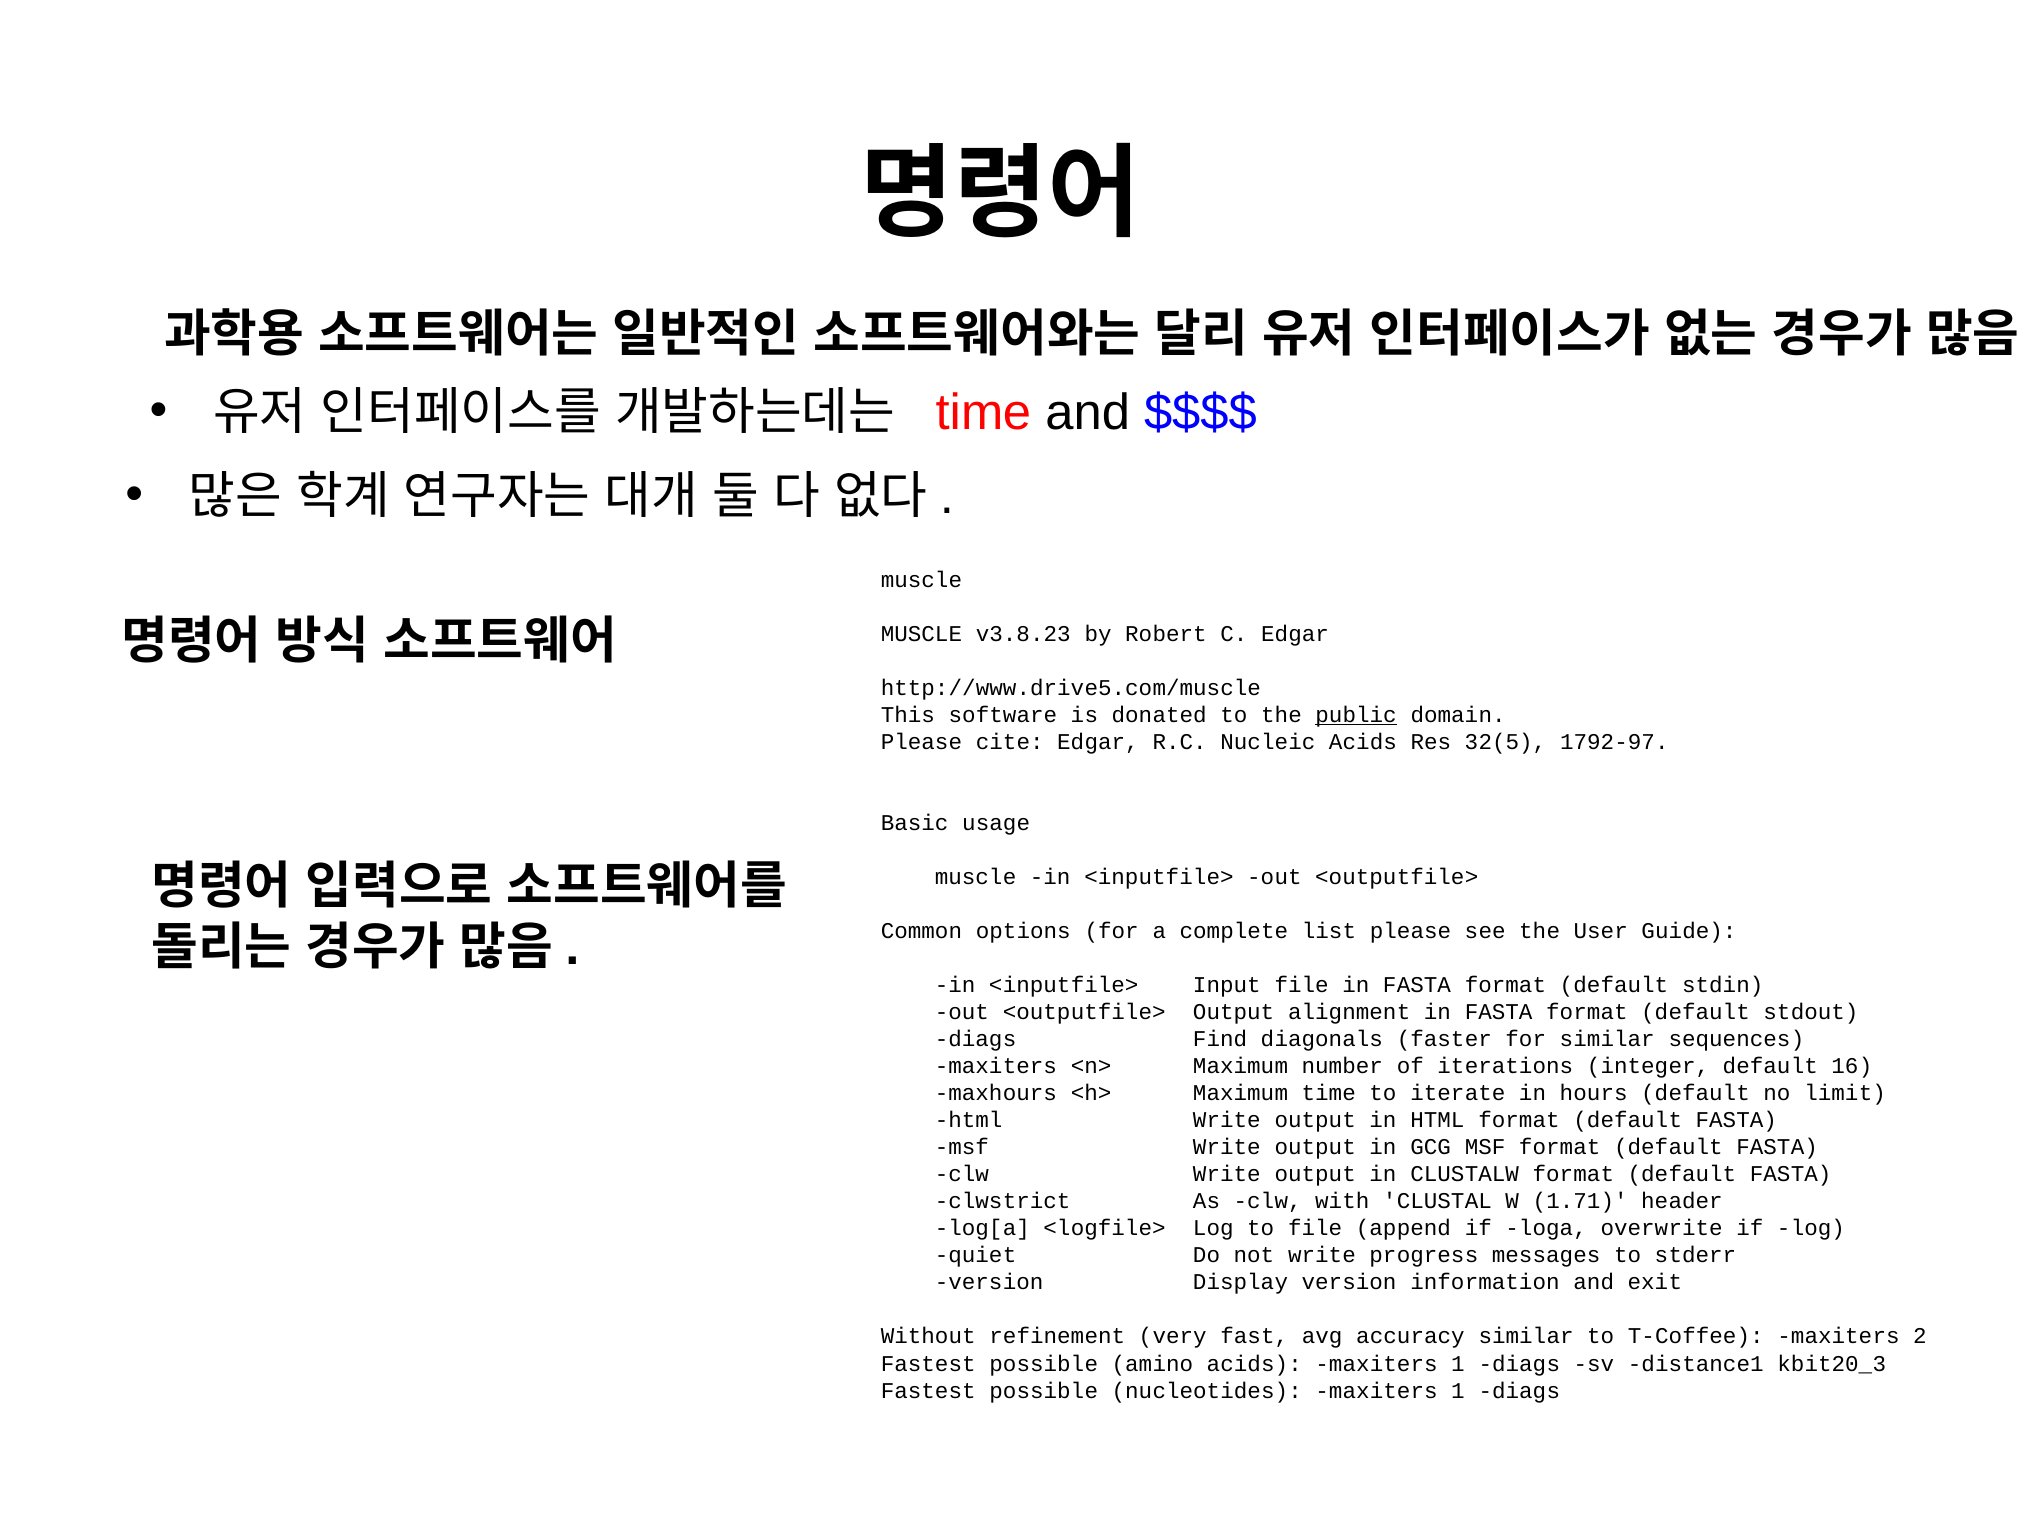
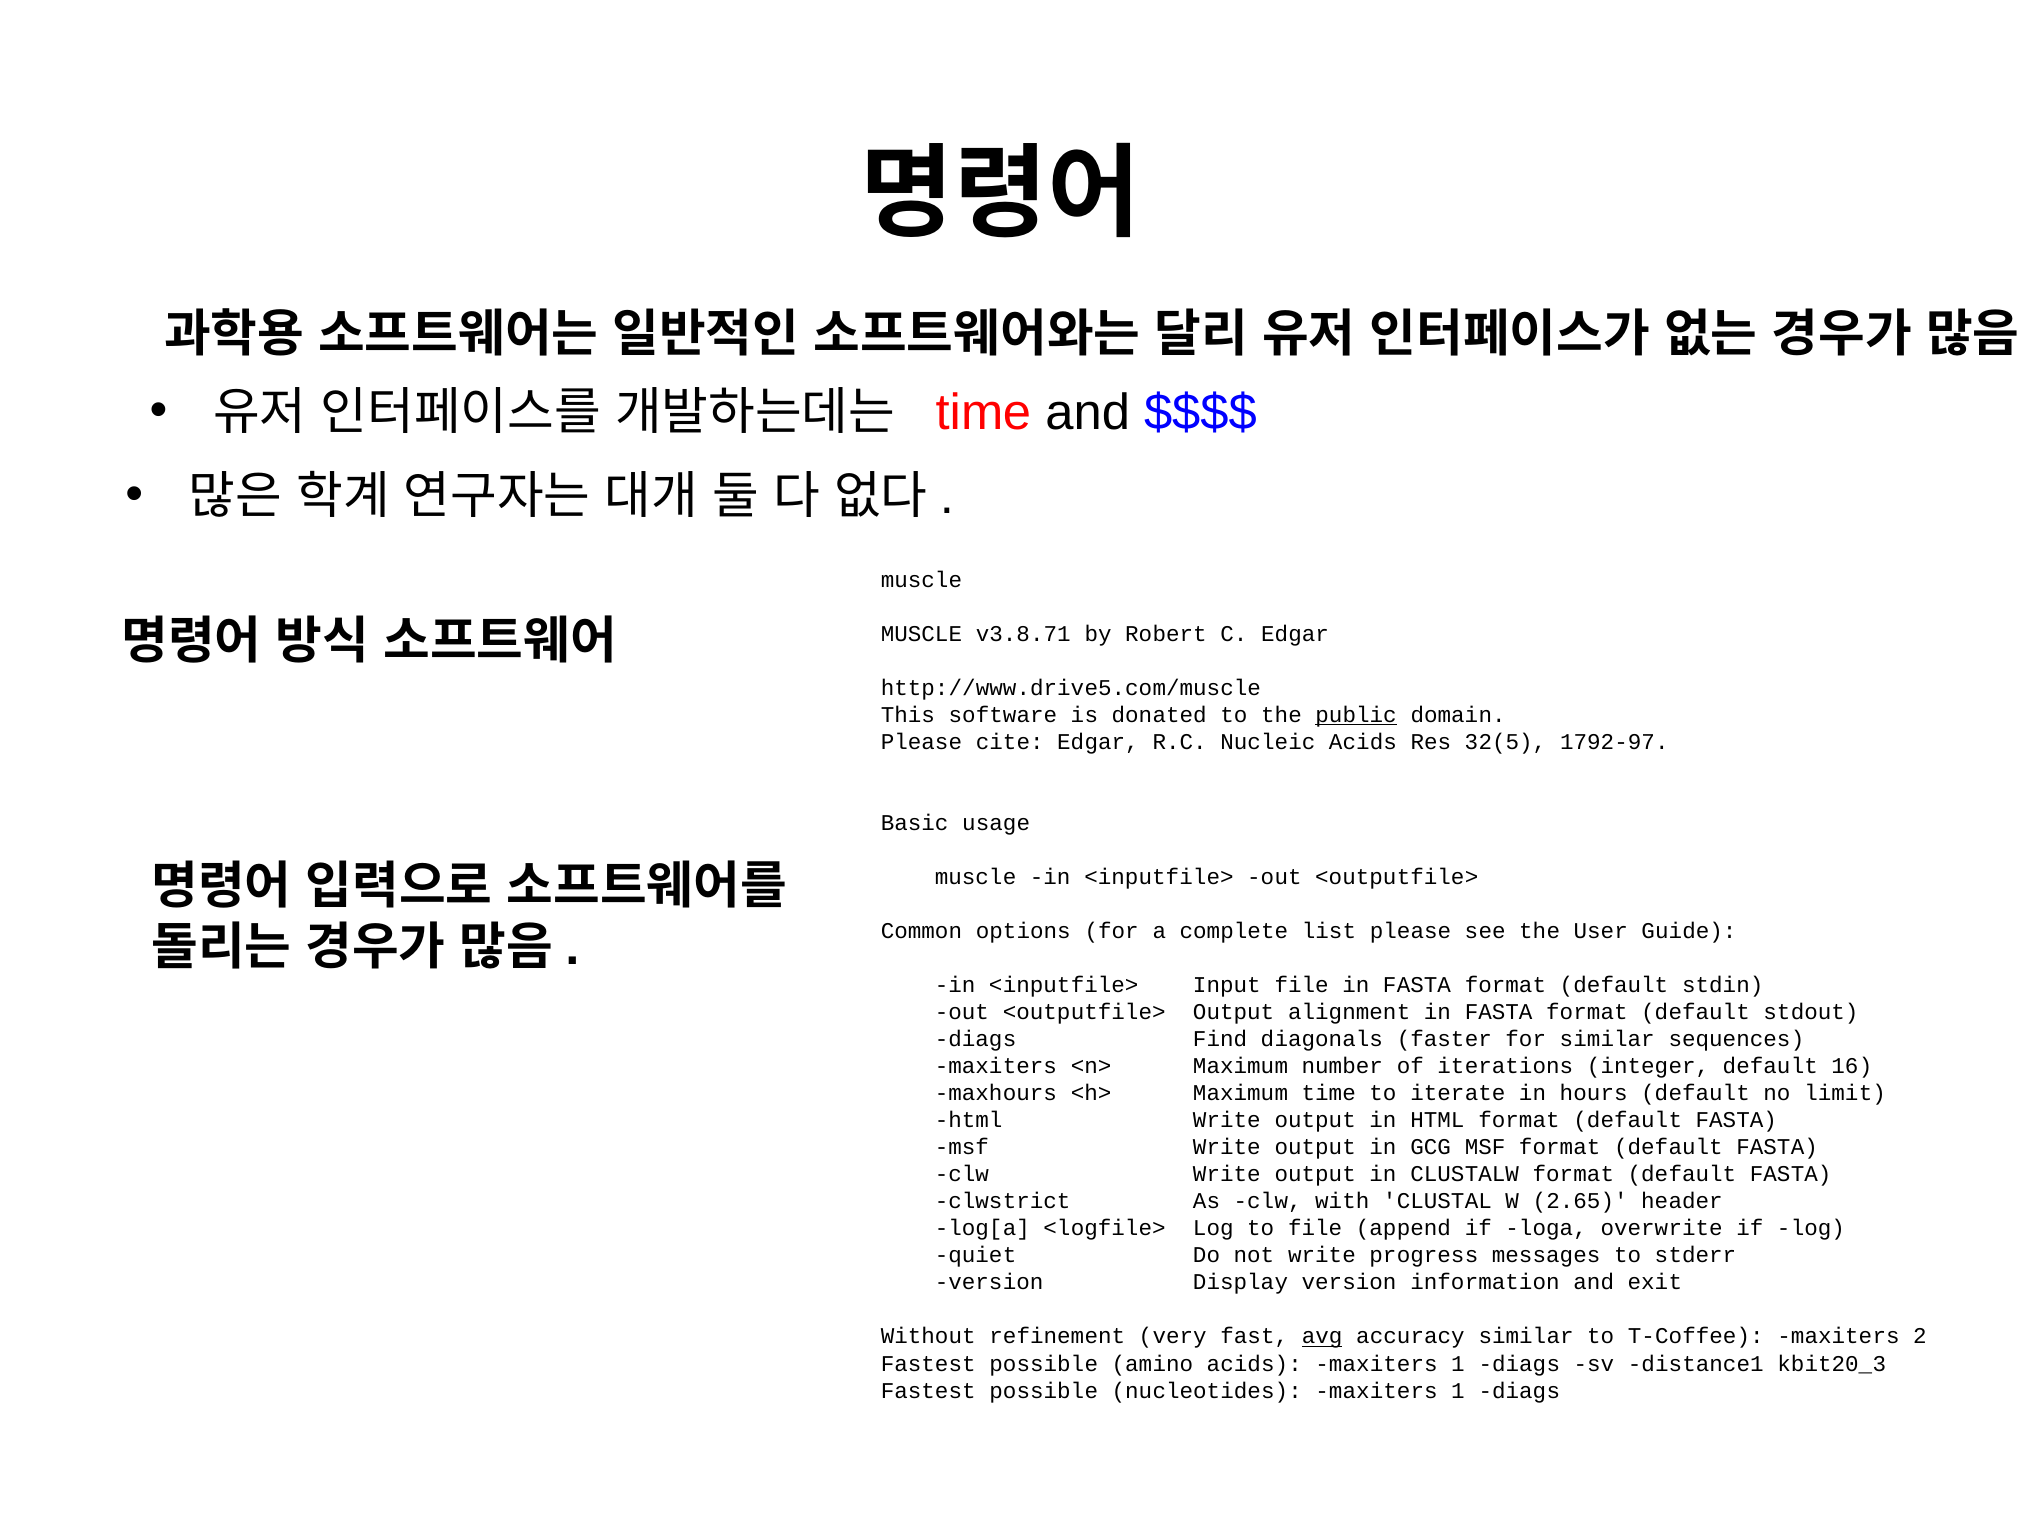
v3.8.23: v3.8.23 -> v3.8.71
1.71: 1.71 -> 2.65
avg underline: none -> present
